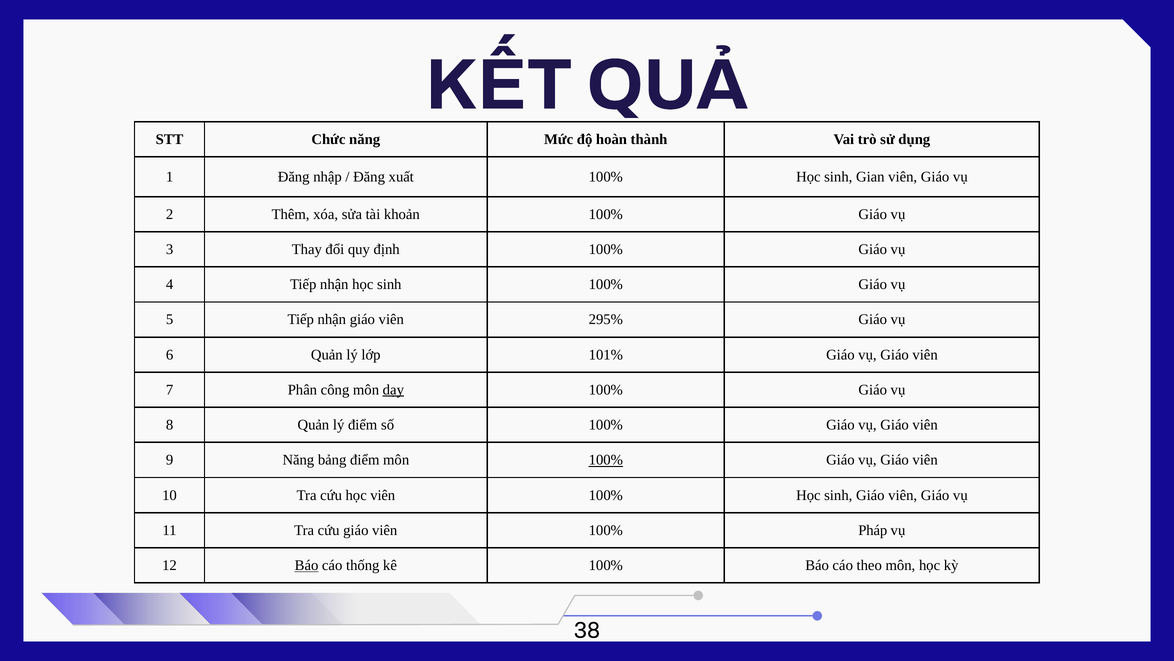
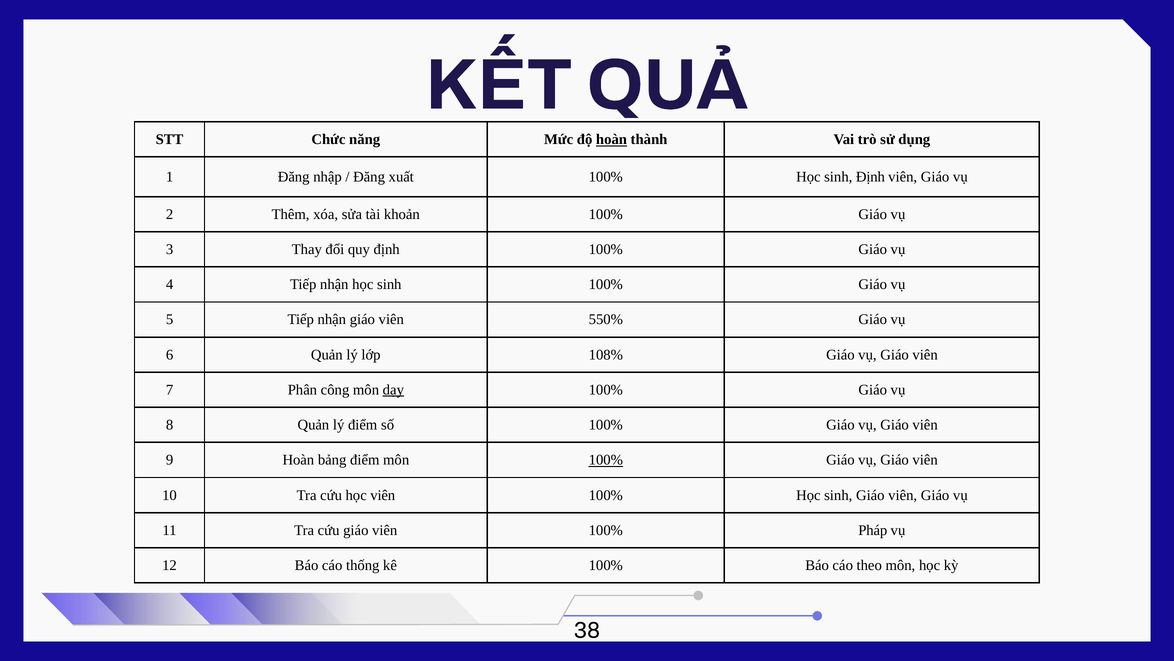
hoàn at (612, 139) underline: none -> present
sinh Gian: Gian -> Định
295%: 295% -> 550%
101%: 101% -> 108%
9 Năng: Năng -> Hoàn
Báo at (307, 565) underline: present -> none
